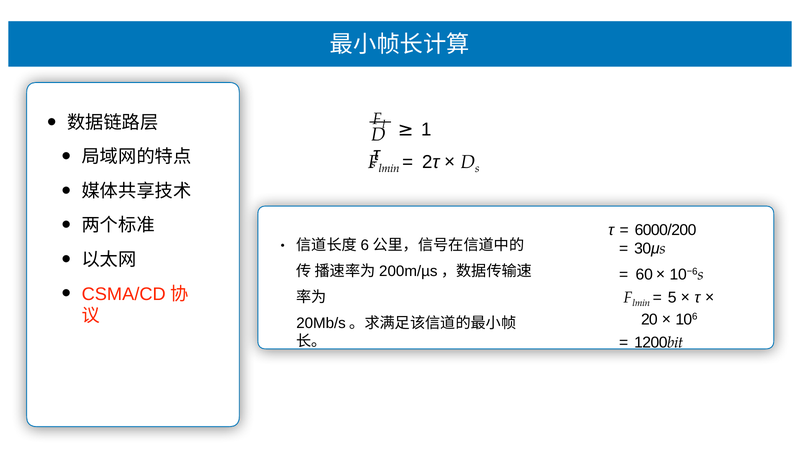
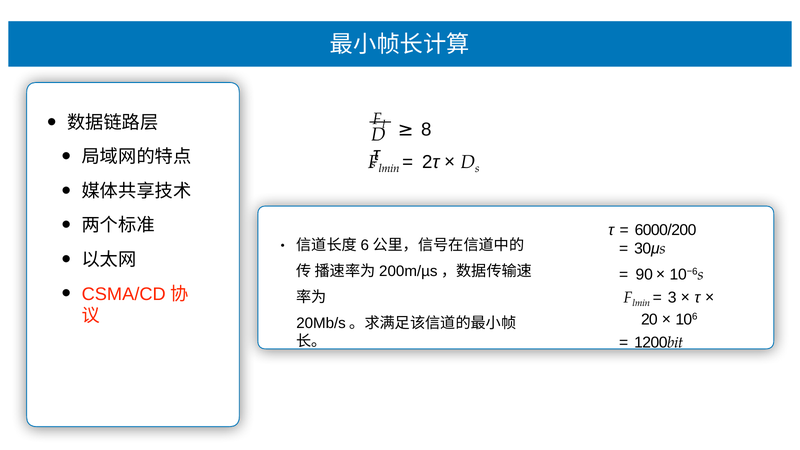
1: 1 -> 8
60: 60 -> 90
5: 5 -> 3
